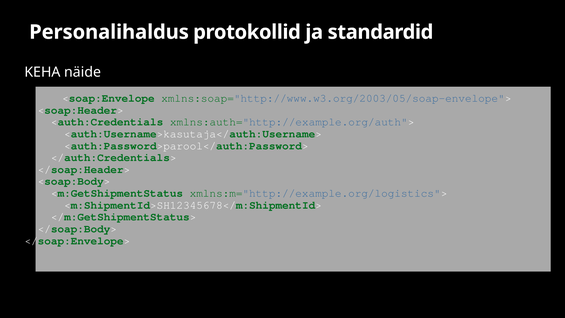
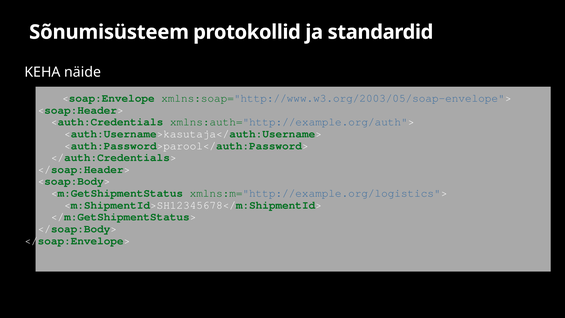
Personalihaldus: Personalihaldus -> Sõnumisüsteem
